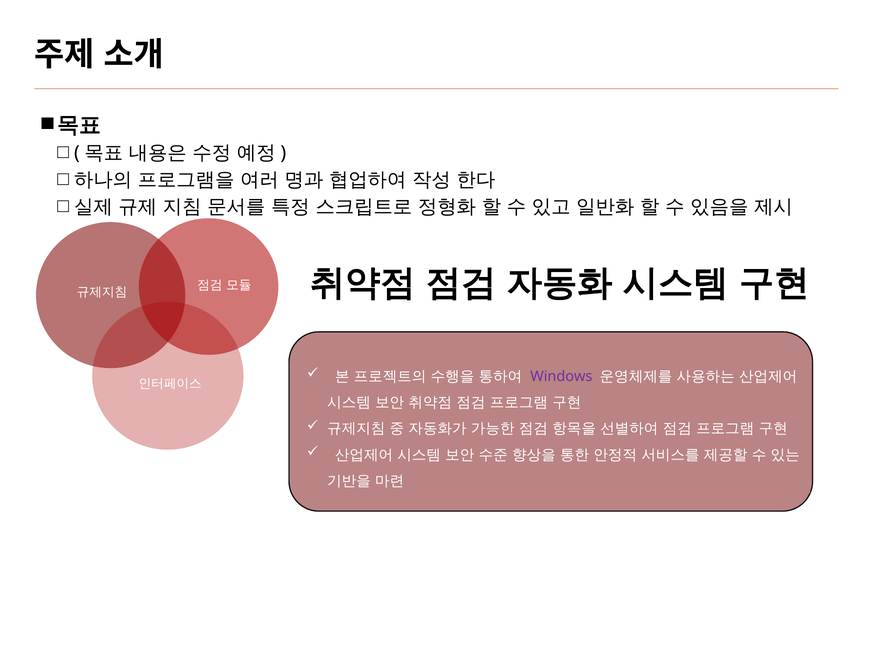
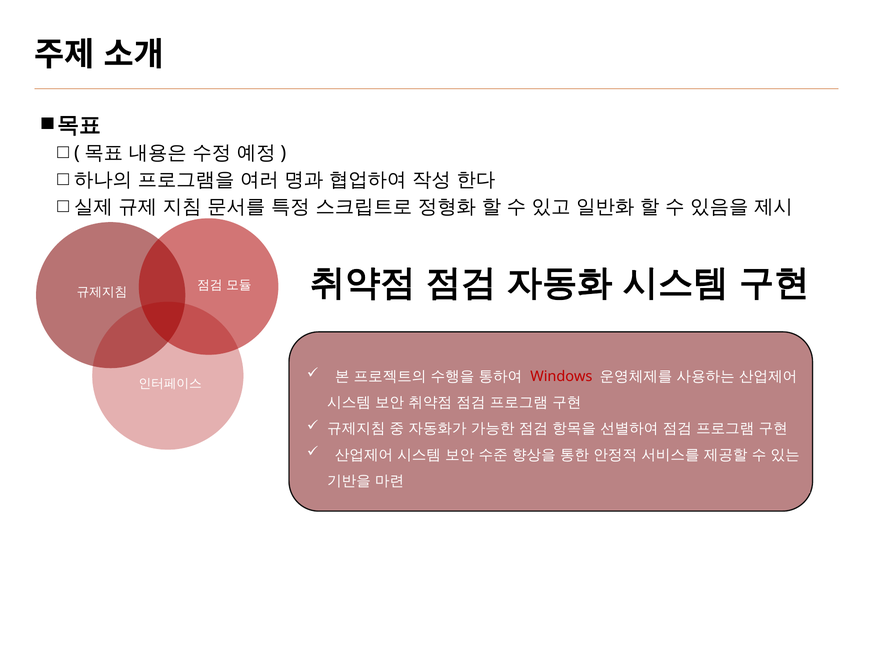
Windows colour: purple -> red
